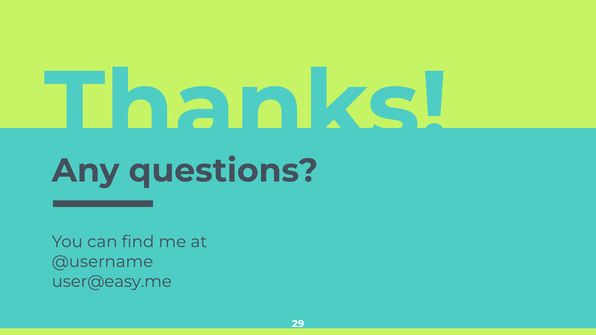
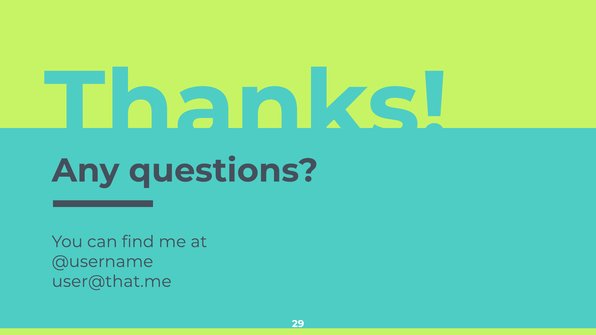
user@easy.me: user@easy.me -> user@that.me
